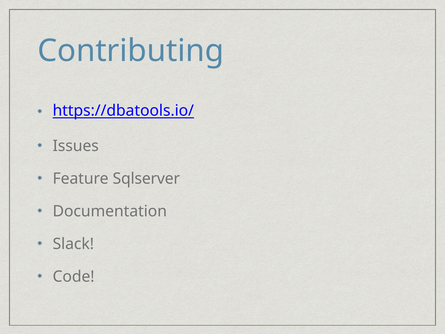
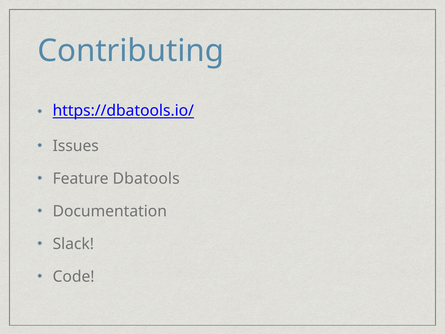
Sqlserver: Sqlserver -> Dbatools
